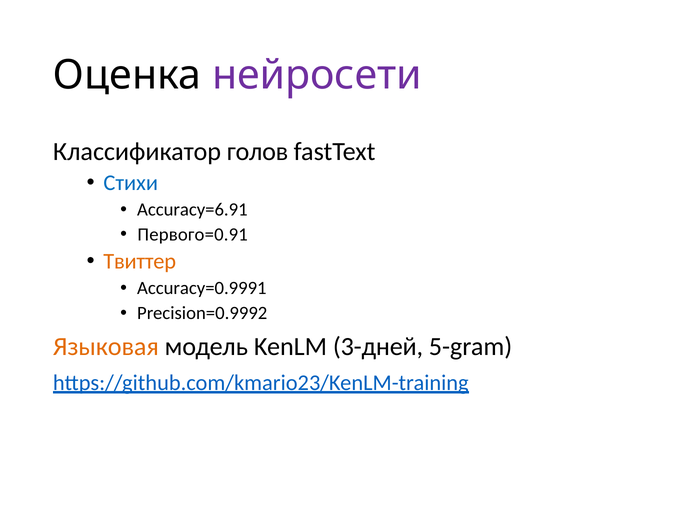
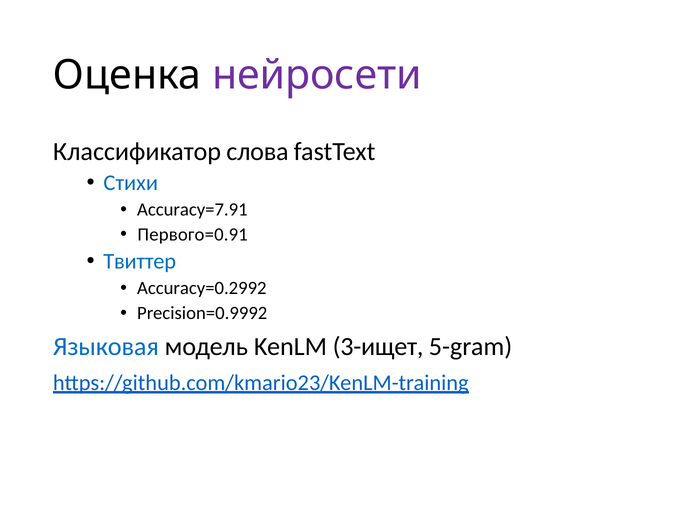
голов: голов -> слова
Accuracy=6.91: Accuracy=6.91 -> Accuracy=7.91
Твиттер colour: orange -> blue
Accuracy=0.9991: Accuracy=0.9991 -> Accuracy=0.2992
Языковая colour: orange -> blue
3-дней: 3-дней -> 3-ищет
